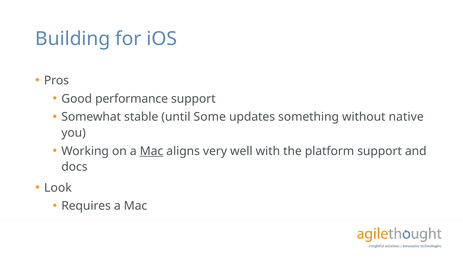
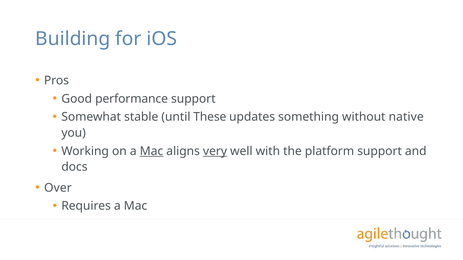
Some: Some -> These
very underline: none -> present
Look: Look -> Over
